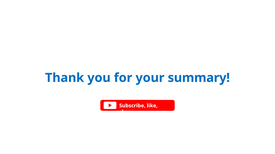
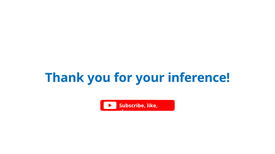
summary: summary -> inference
